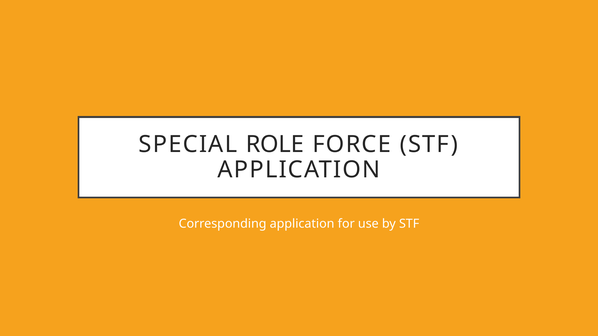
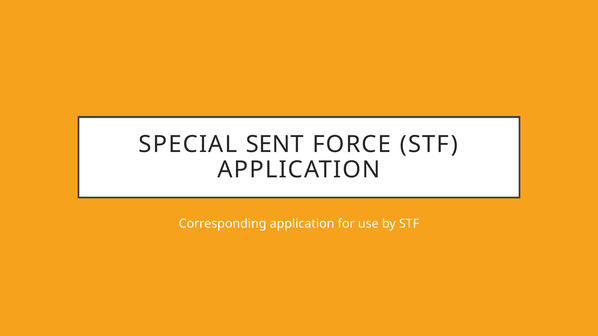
ROLE: ROLE -> SENT
